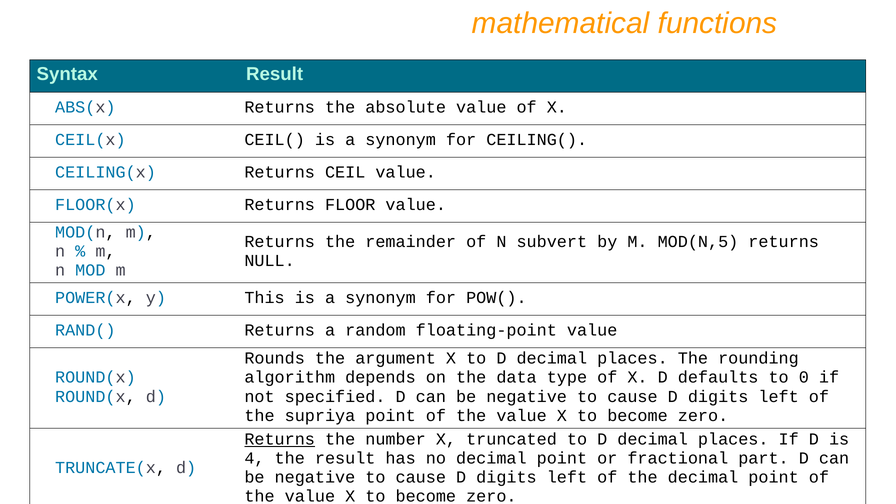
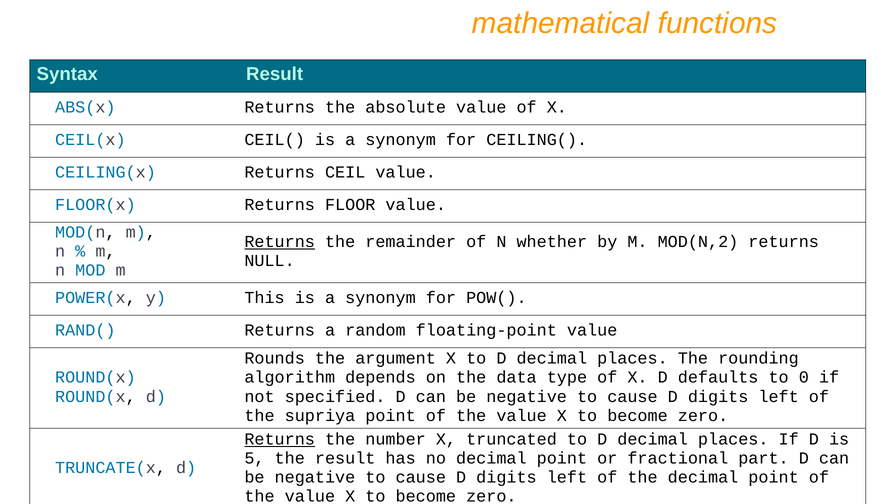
Returns at (280, 242) underline: none -> present
subvert: subvert -> whether
MOD(N,5: MOD(N,5 -> MOD(N,2
4: 4 -> 5
